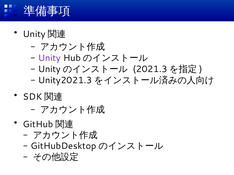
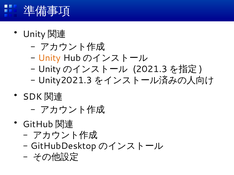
Unity colour: purple -> orange
